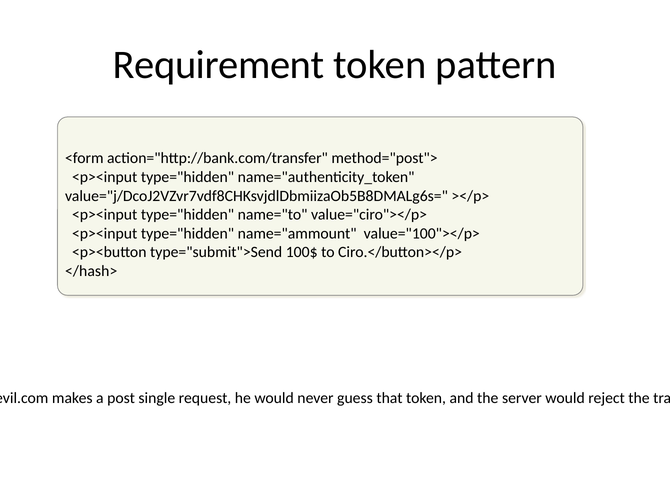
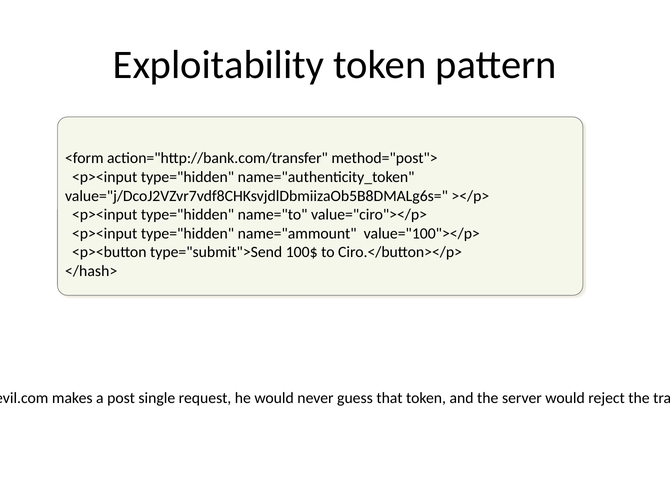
Requirement: Requirement -> Exploitability
